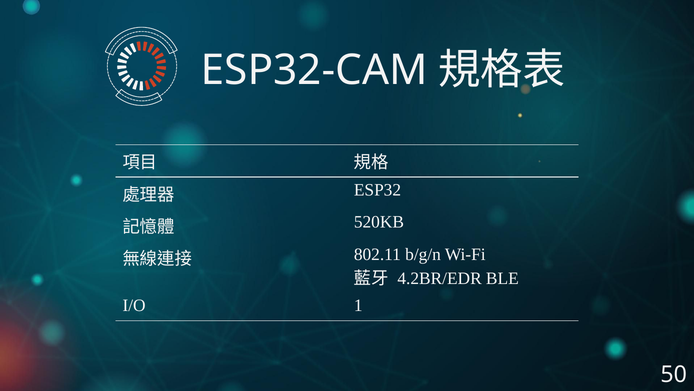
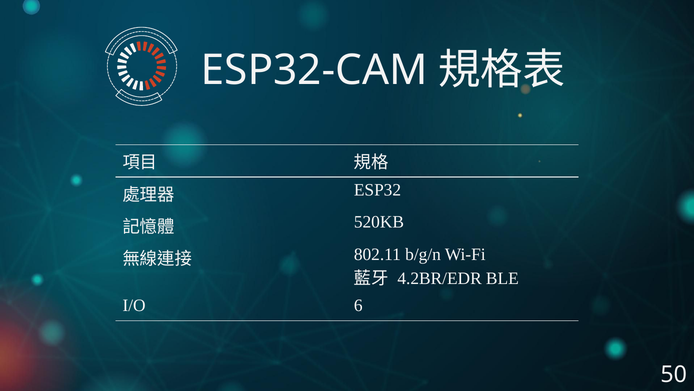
1: 1 -> 6
